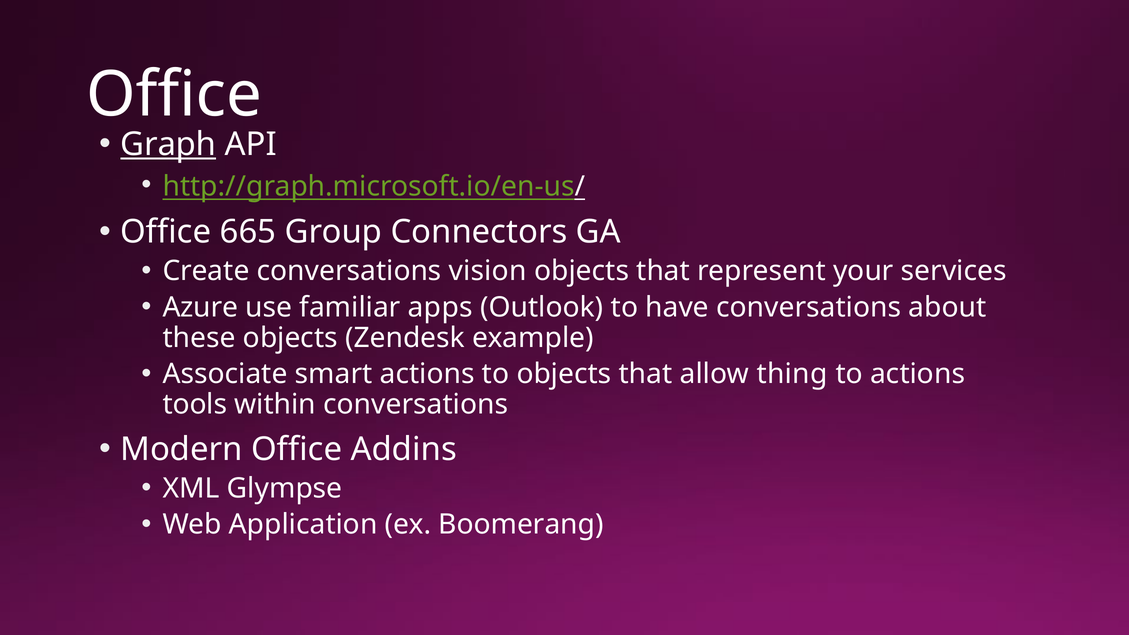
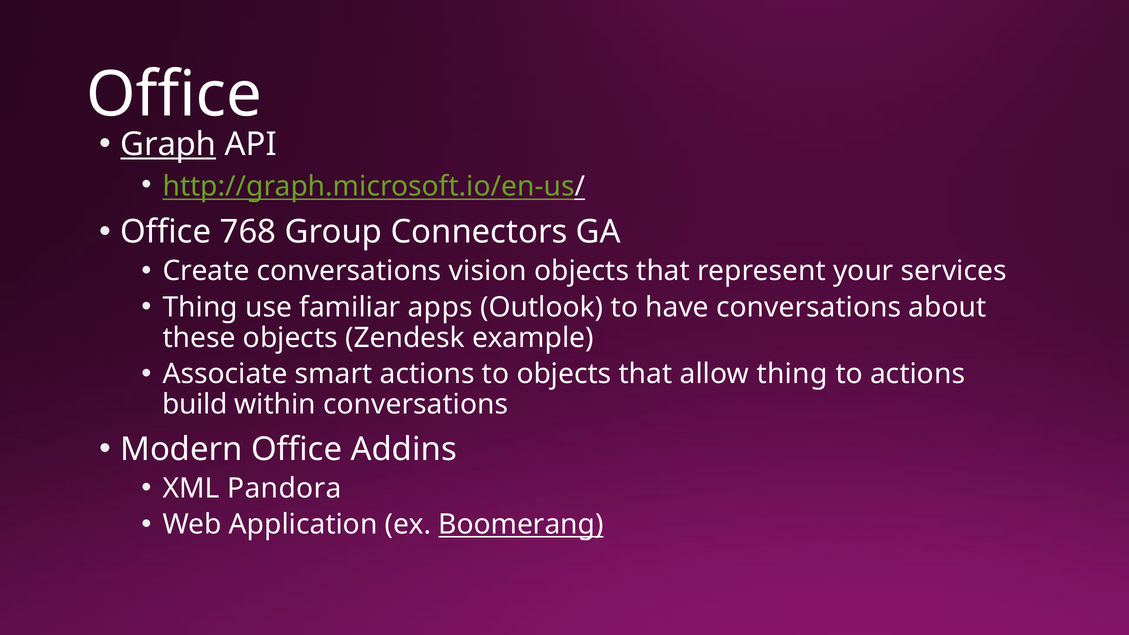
665: 665 -> 768
Azure at (200, 307): Azure -> Thing
tools: tools -> build
Glympse: Glympse -> Pandora
Boomerang underline: none -> present
